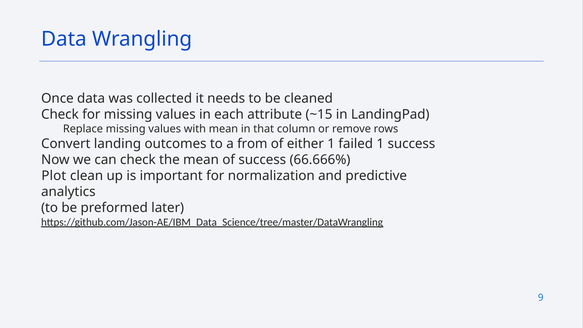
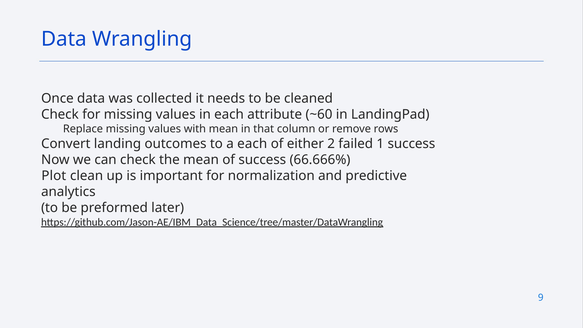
~15: ~15 -> ~60
a from: from -> each
either 1: 1 -> 2
